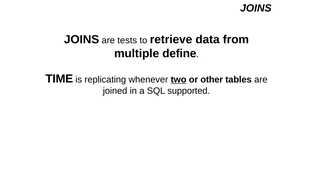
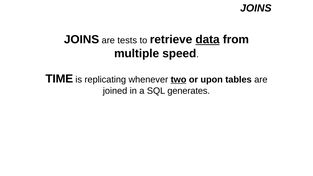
data underline: none -> present
define: define -> speed
other: other -> upon
supported: supported -> generates
